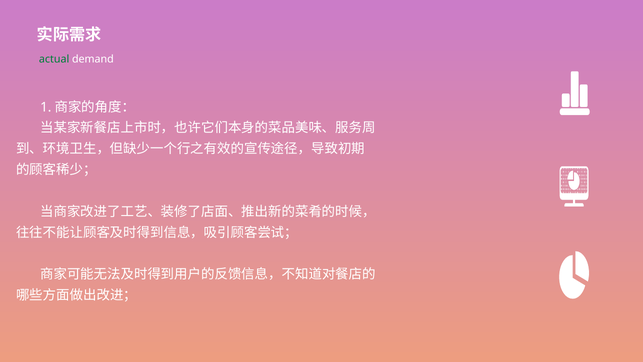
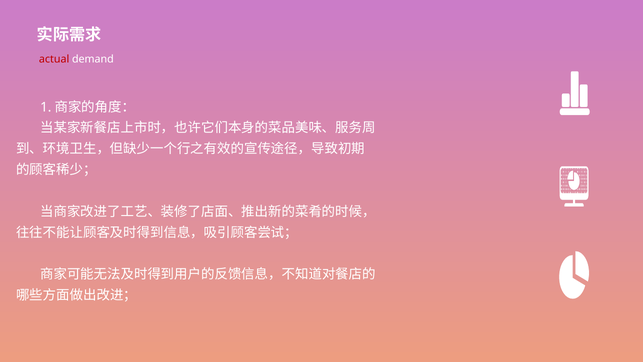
actual colour: green -> red
